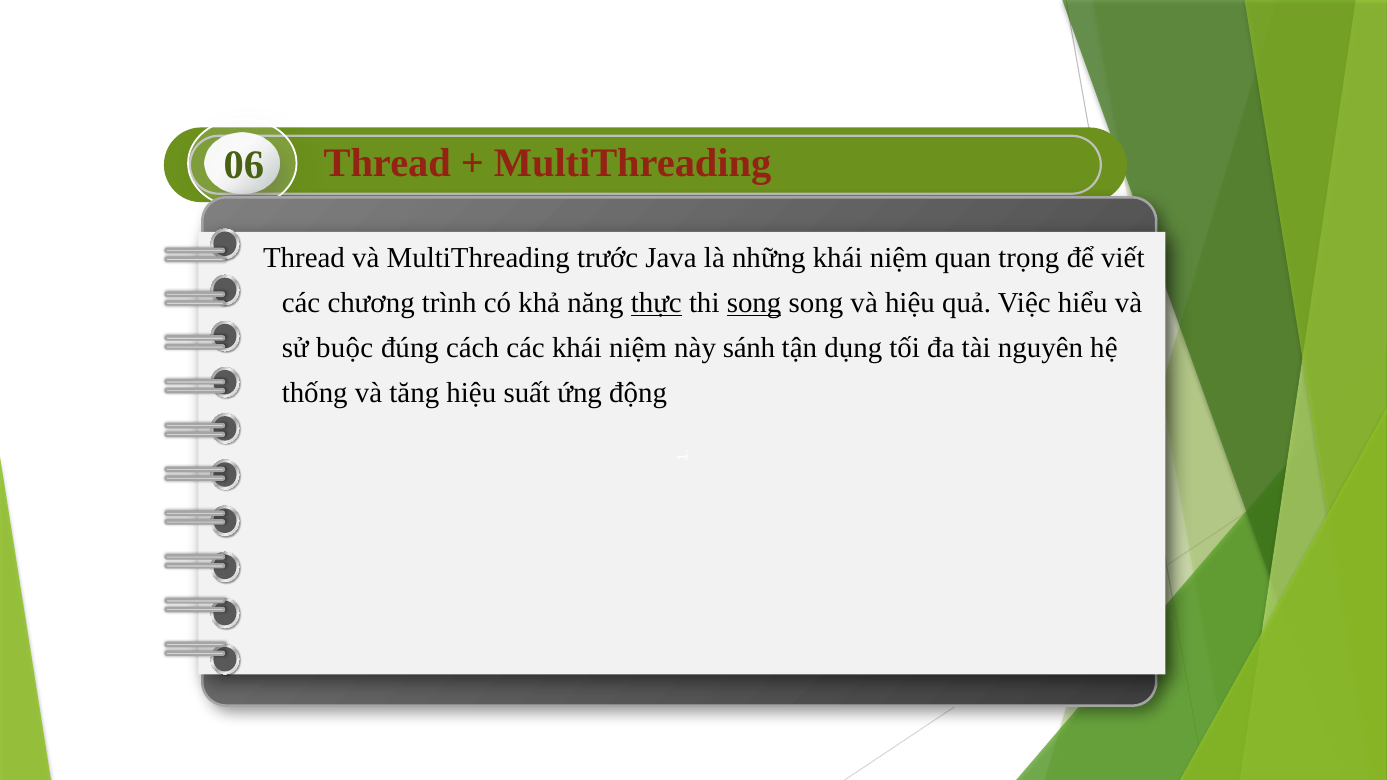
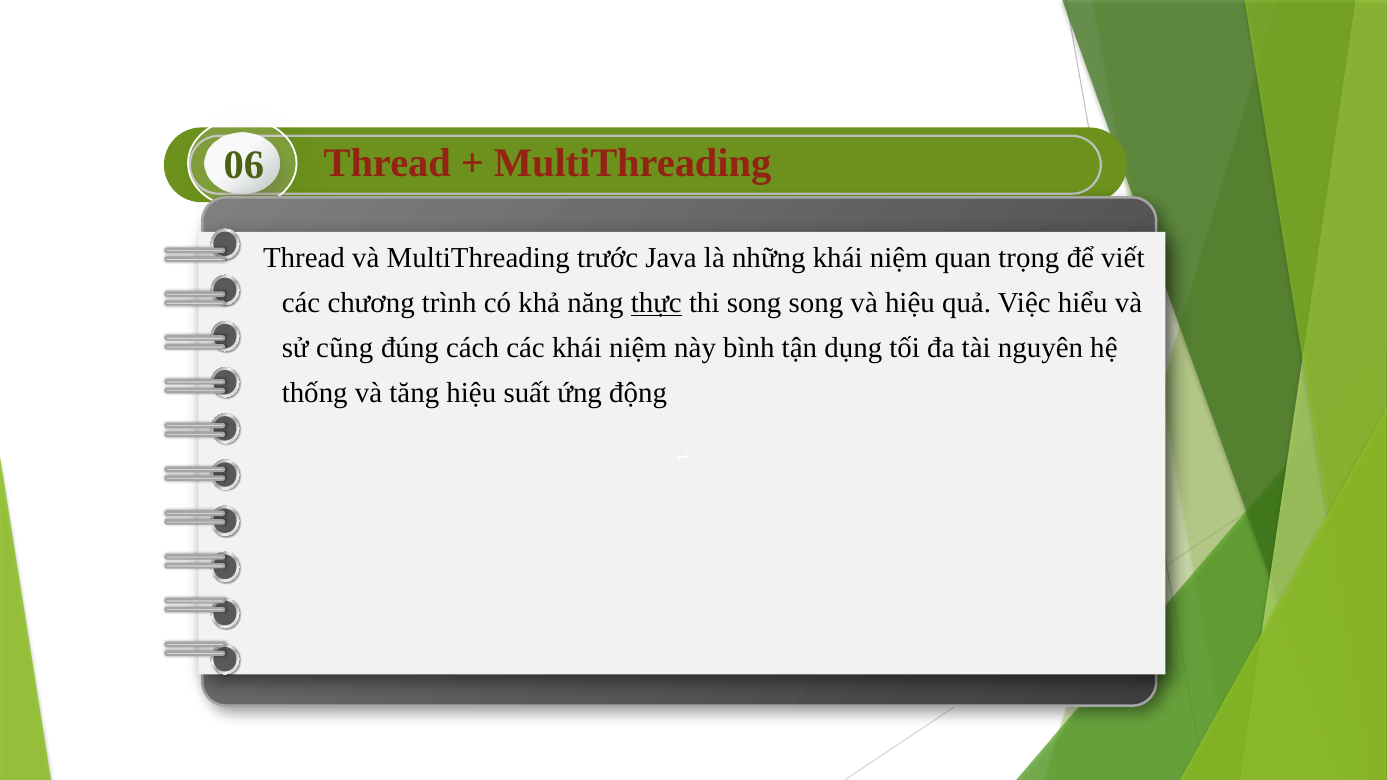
song at (754, 303) underline: present -> none
buộc: buộc -> cũng
sánh: sánh -> bình
